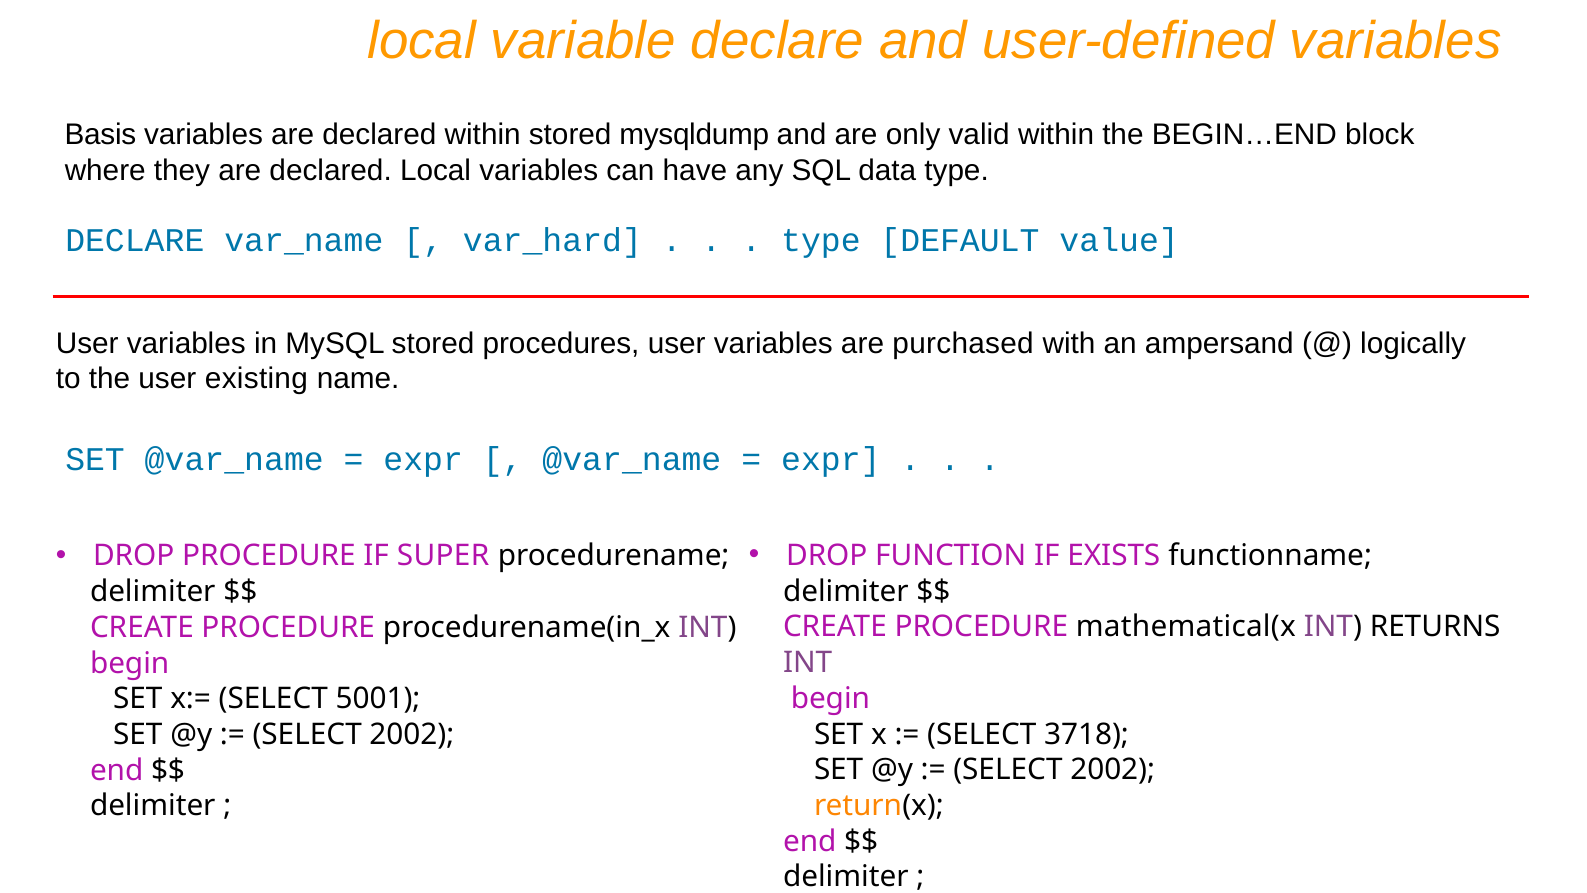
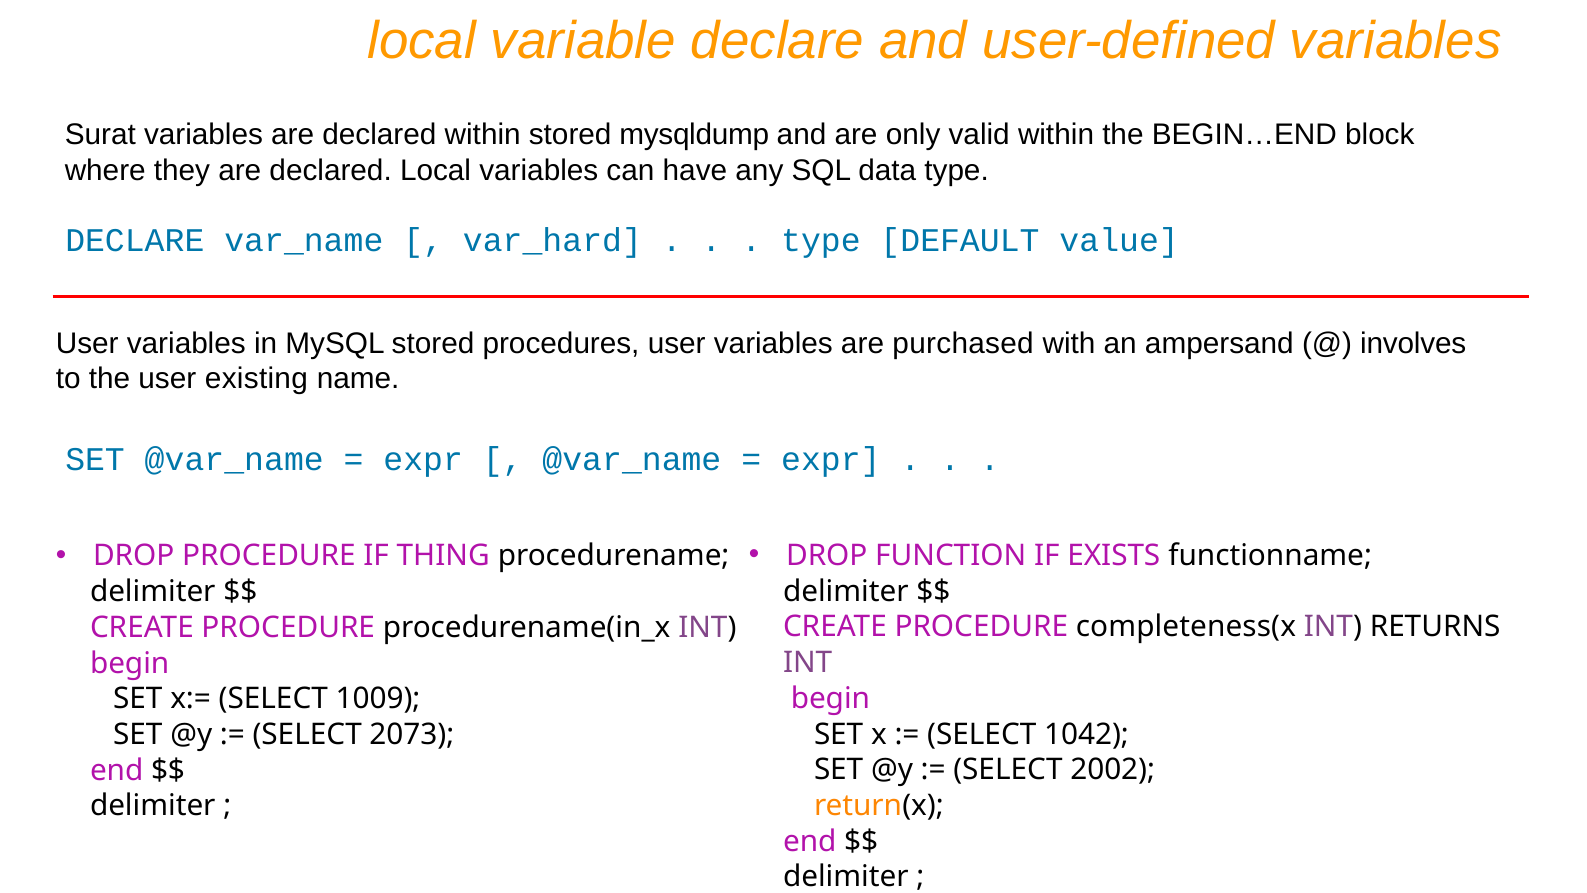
Basis: Basis -> Surat
logically: logically -> involves
SUPER: SUPER -> THING
mathematical(x: mathematical(x -> completeness(x
5001: 5001 -> 1009
3718: 3718 -> 1042
2002 at (412, 734): 2002 -> 2073
